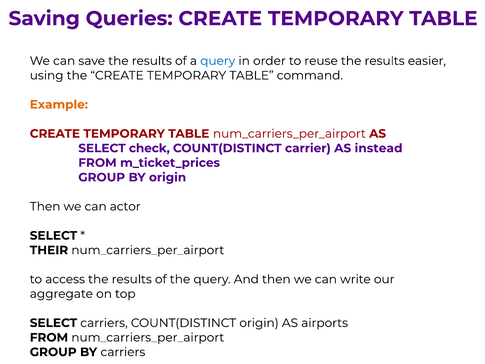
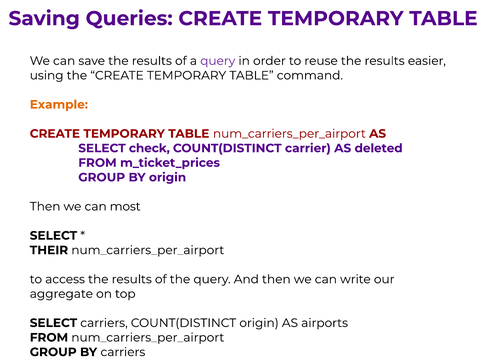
query at (218, 61) colour: blue -> purple
instead: instead -> deleted
actor: actor -> most
